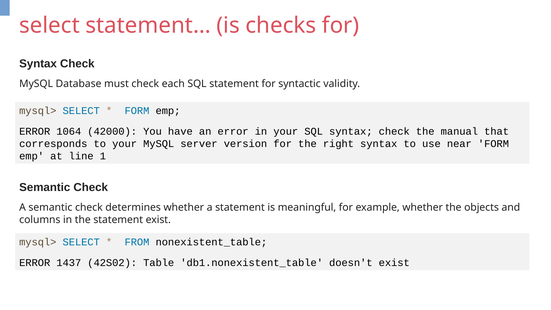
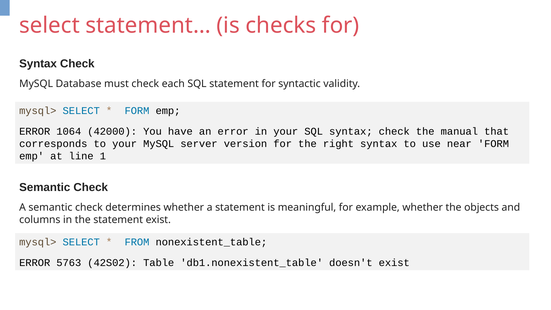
1437: 1437 -> 5763
